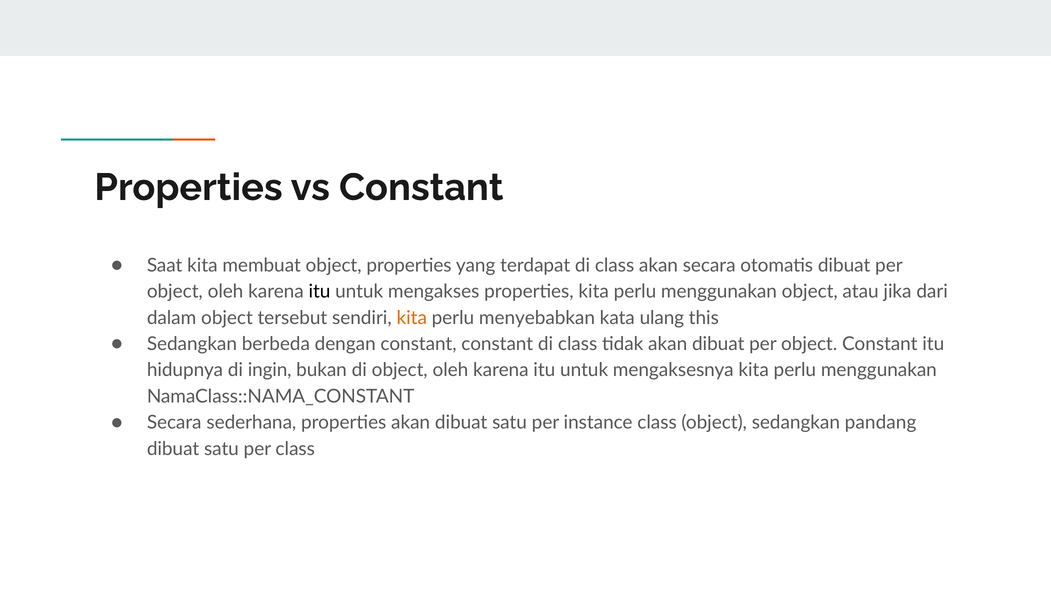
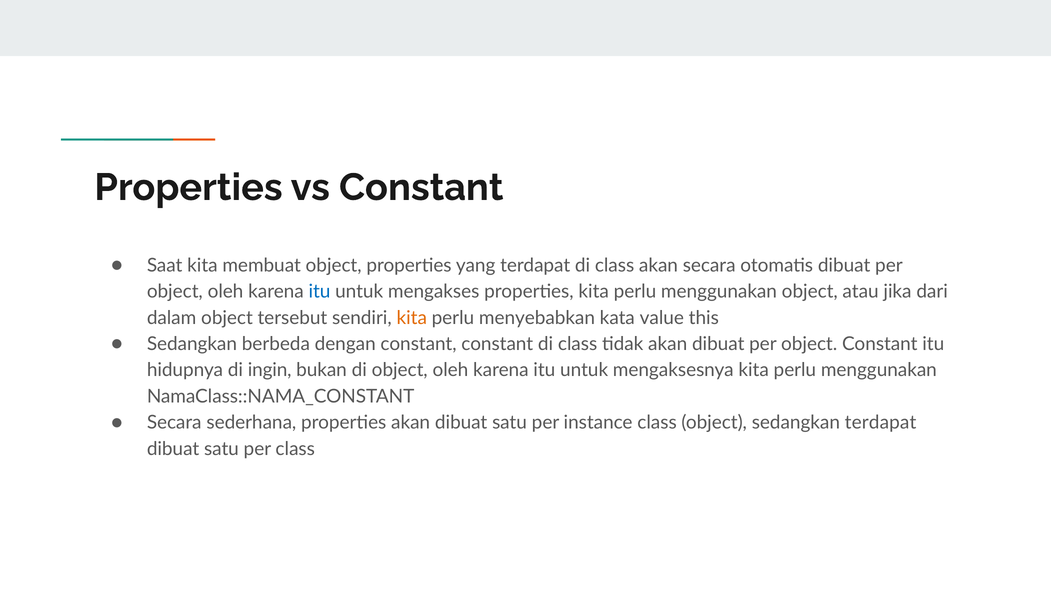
itu at (319, 292) colour: black -> blue
ulang: ulang -> value
sedangkan pandang: pandang -> terdapat
